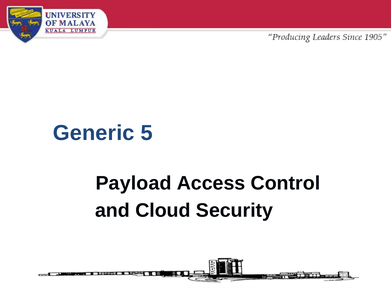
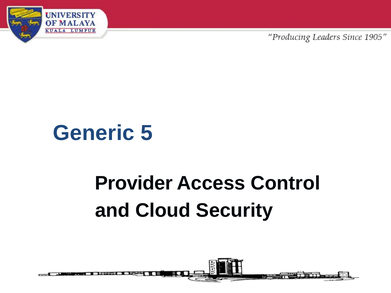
Payload: Payload -> Provider
